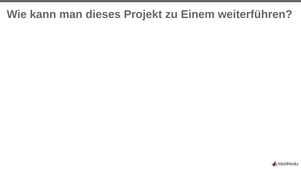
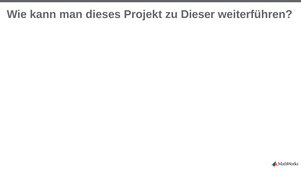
Einem: Einem -> Dieser
